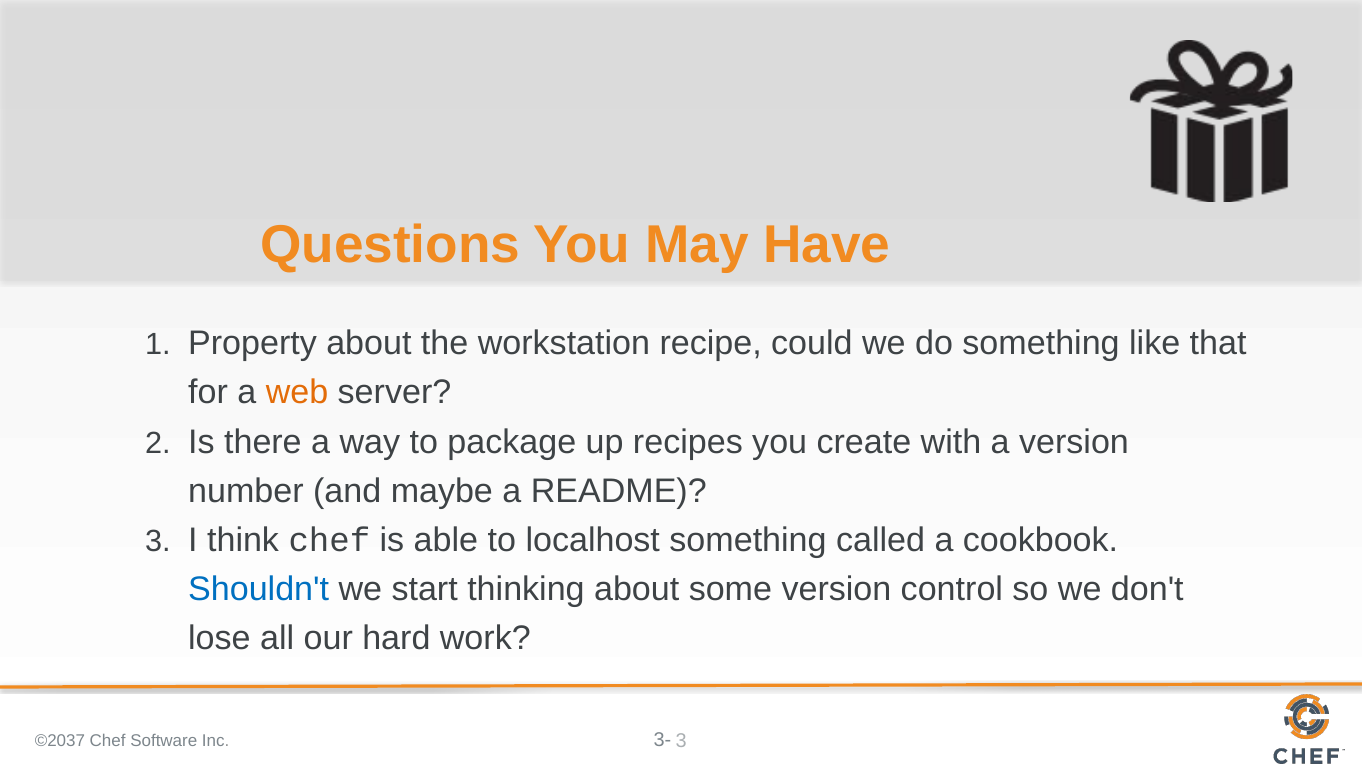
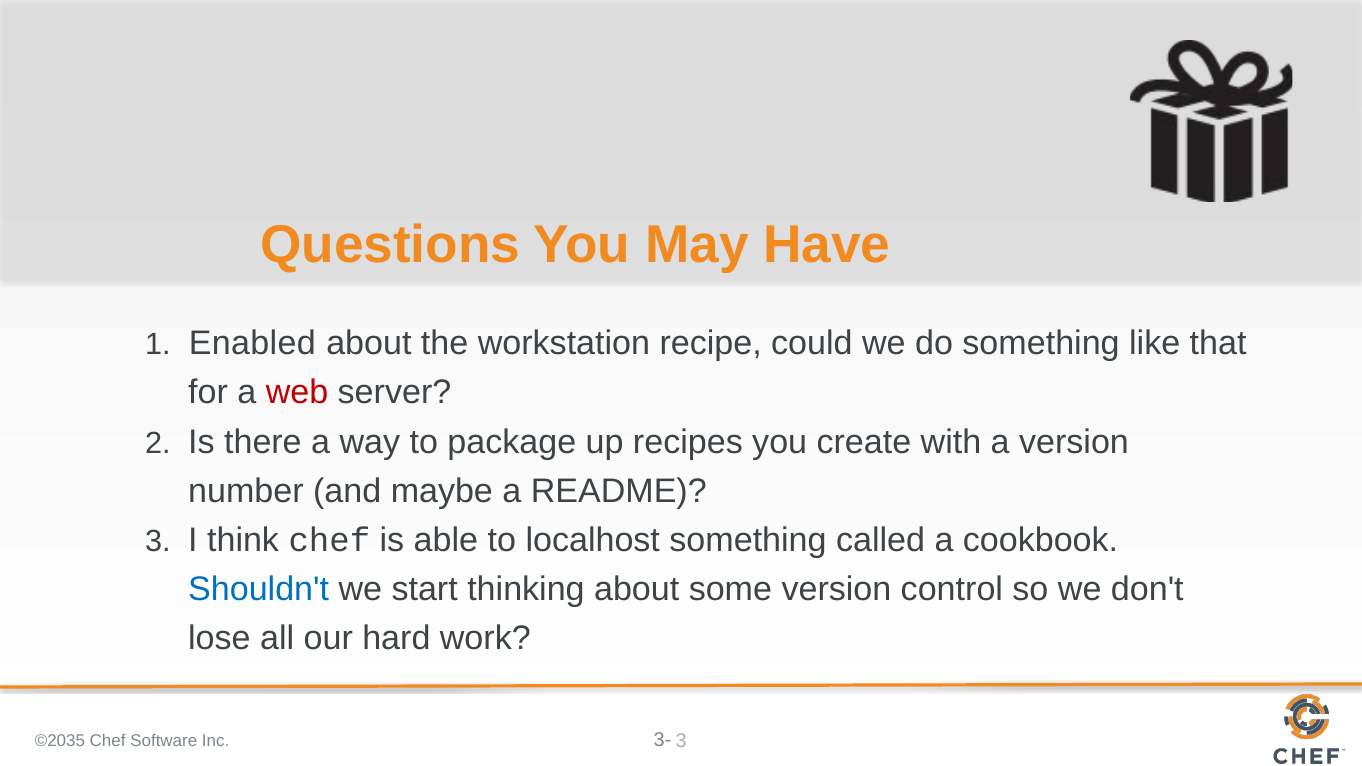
Property: Property -> Enabled
web colour: orange -> red
©2037: ©2037 -> ©2035
